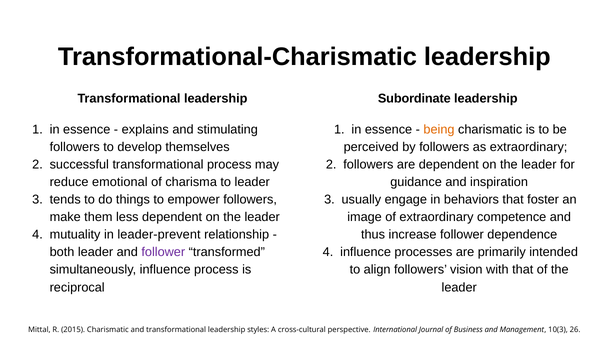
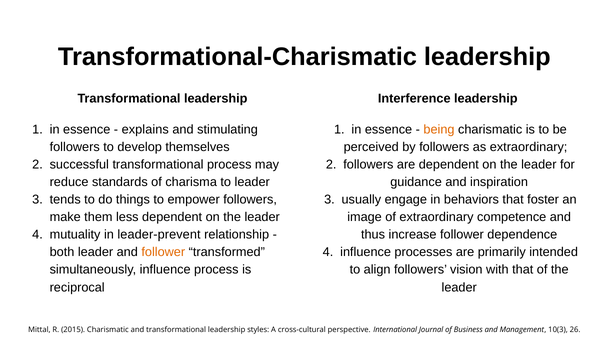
Subordinate: Subordinate -> Interference
emotional: emotional -> standards
follower at (163, 252) colour: purple -> orange
